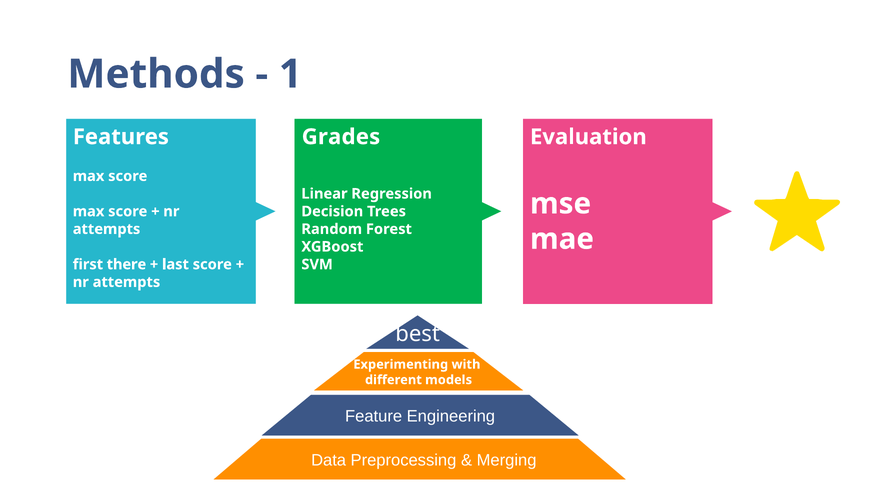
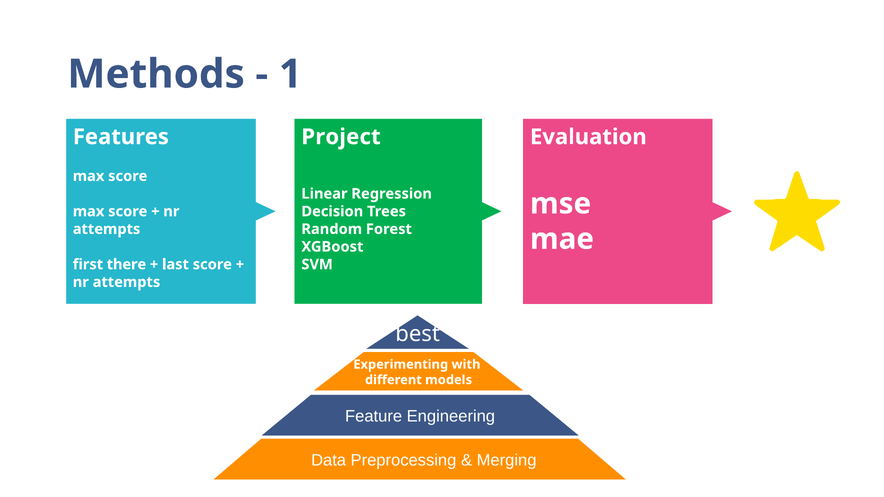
Grades: Grades -> Project
